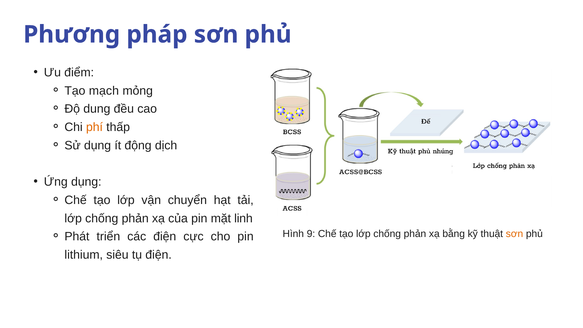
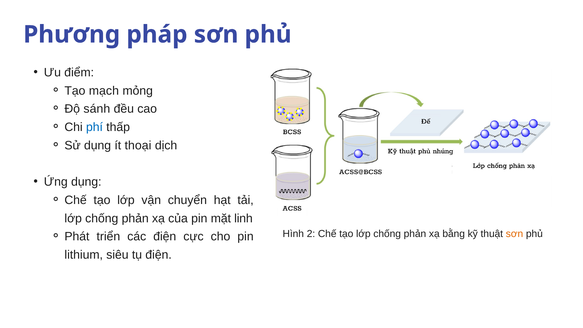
dung: dung -> sánh
phí colour: orange -> blue
động: động -> thoại
9: 9 -> 2
